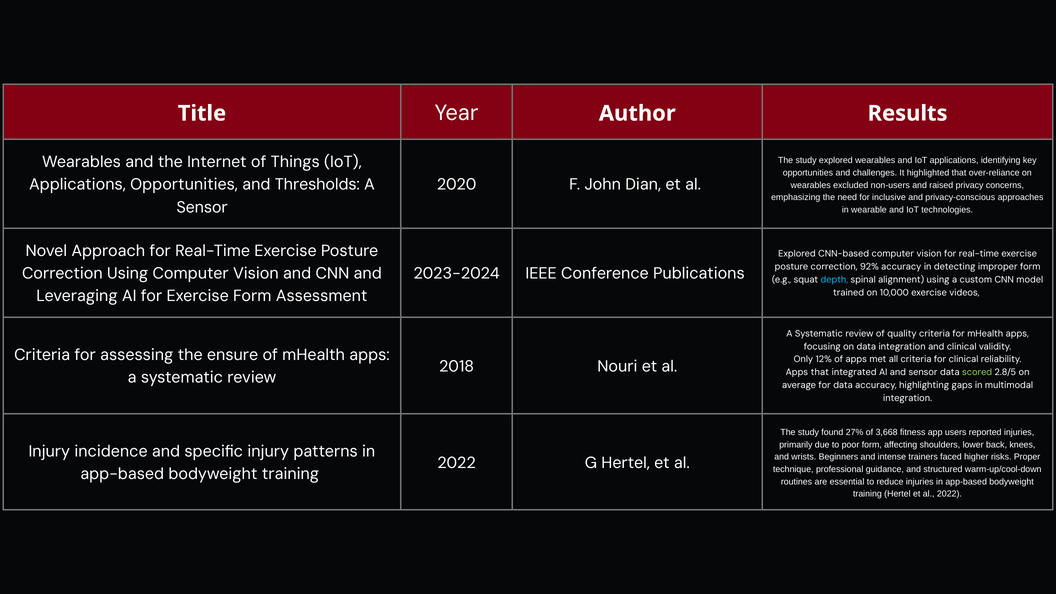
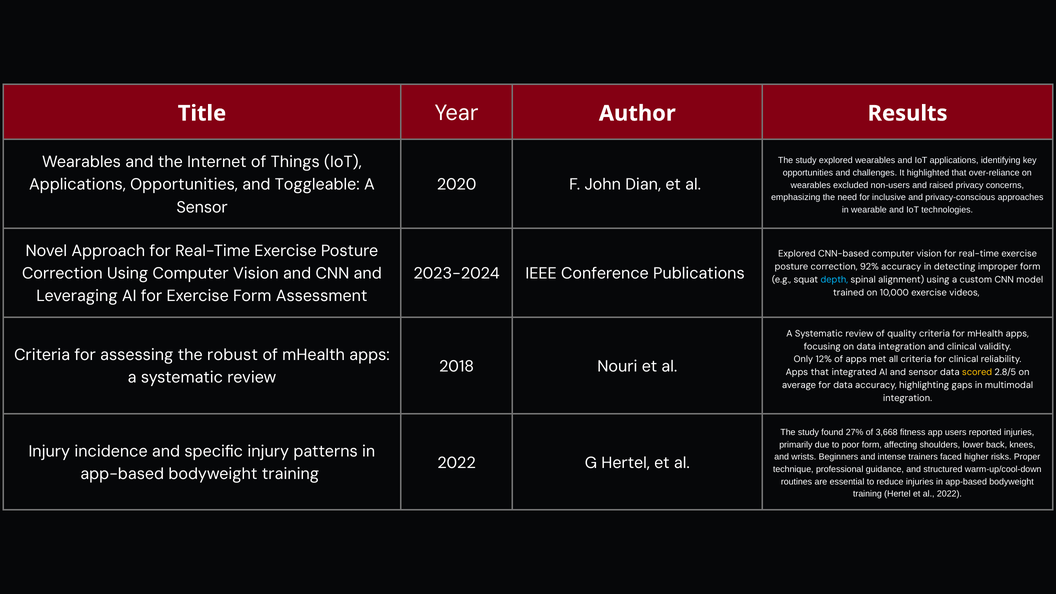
Thresholds: Thresholds -> Toggleable
ensure: ensure -> robust
scored colour: light green -> yellow
